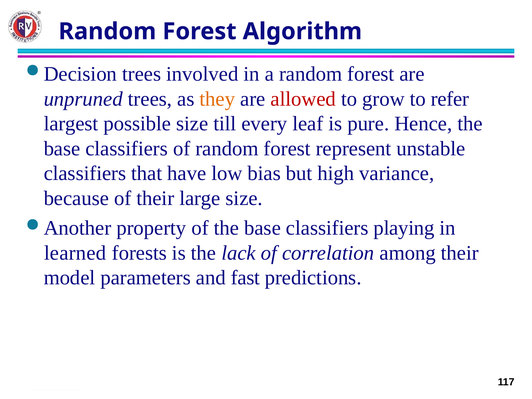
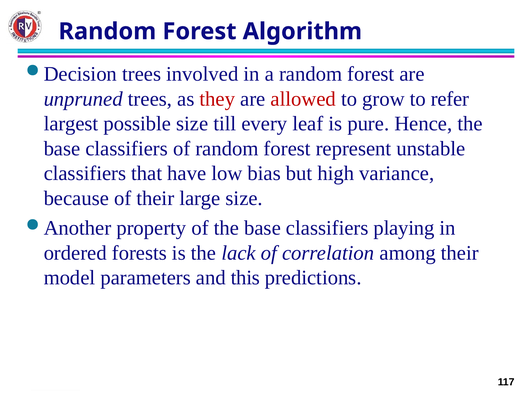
they colour: orange -> red
learned: learned -> ordered
fast: fast -> this
